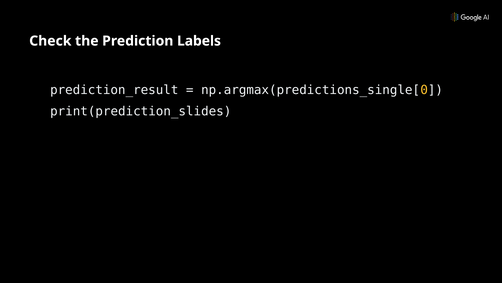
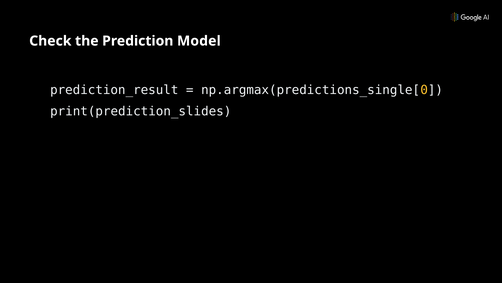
Labels: Labels -> Model
